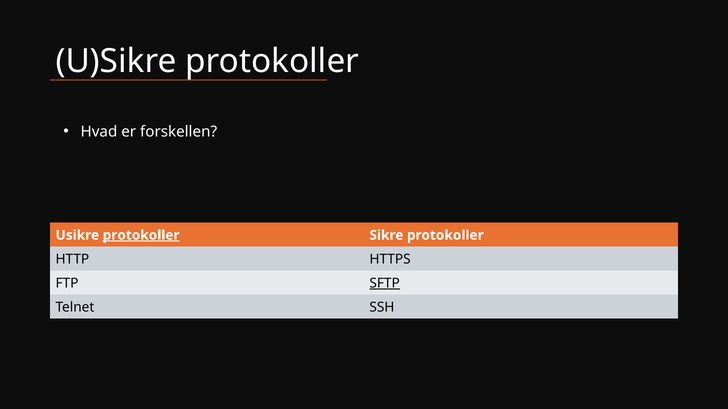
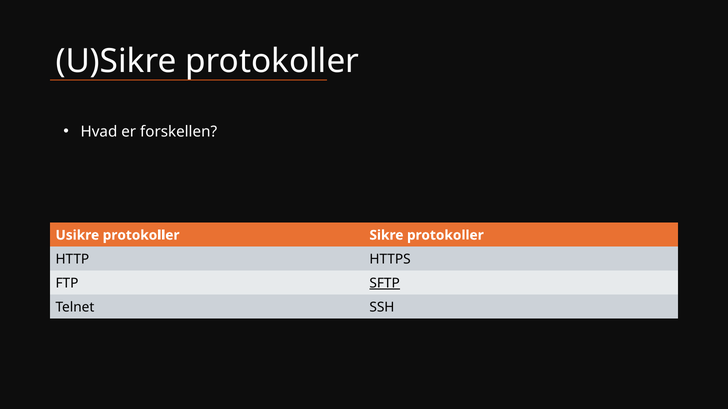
protokoller at (141, 235) underline: present -> none
